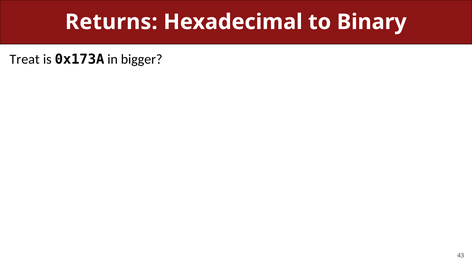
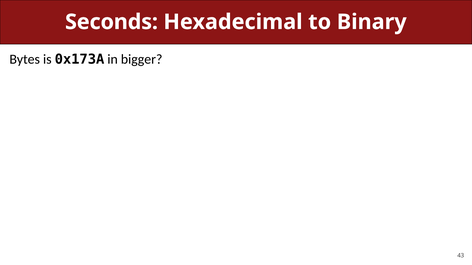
Returns: Returns -> Seconds
Treat: Treat -> Bytes
